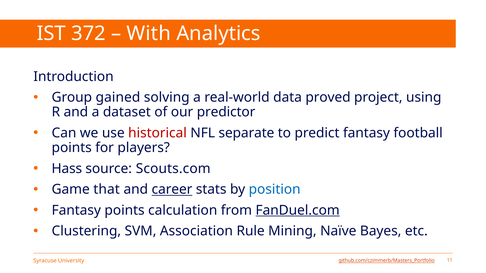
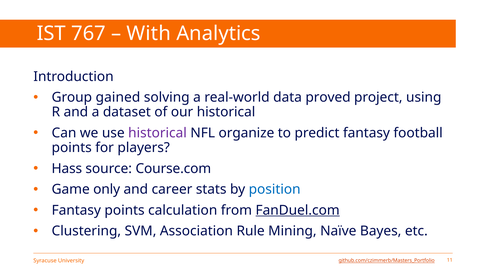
372: 372 -> 767
our predictor: predictor -> historical
historical at (157, 133) colour: red -> purple
separate: separate -> organize
Scouts.com: Scouts.com -> Course.com
that: that -> only
career underline: present -> none
